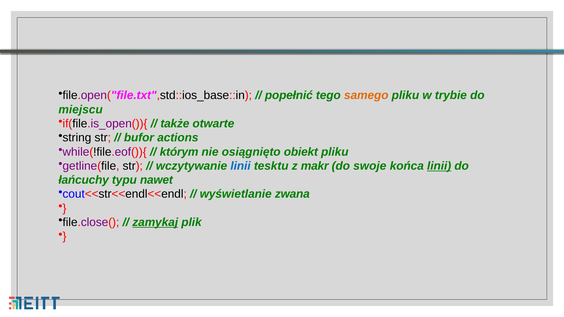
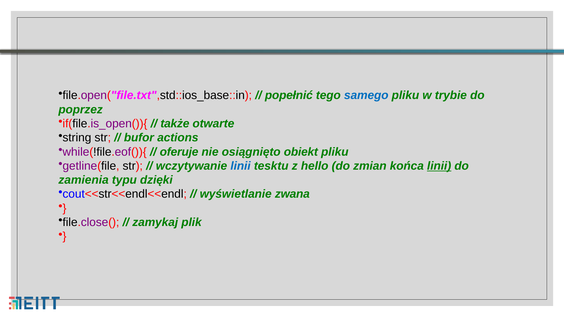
samego colour: orange -> blue
miejscu: miejscu -> poprzez
którym: którym -> oferuje
makr: makr -> hello
swoje: swoje -> zmian
łańcuchy: łańcuchy -> zamienia
nawet: nawet -> dzięki
zamykaj underline: present -> none
